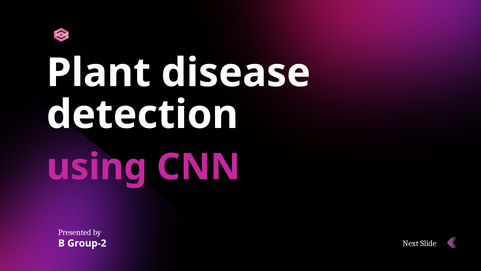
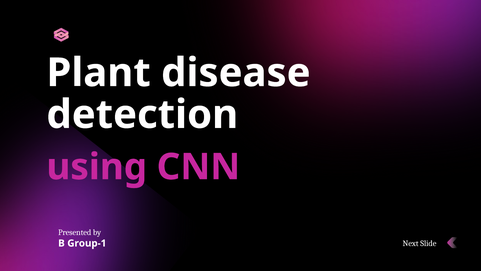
Group-2: Group-2 -> Group-1
